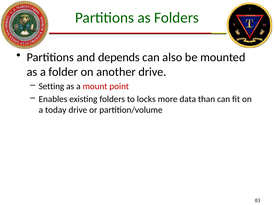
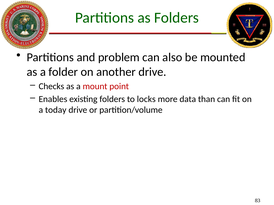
depends: depends -> problem
Setting: Setting -> Checks
